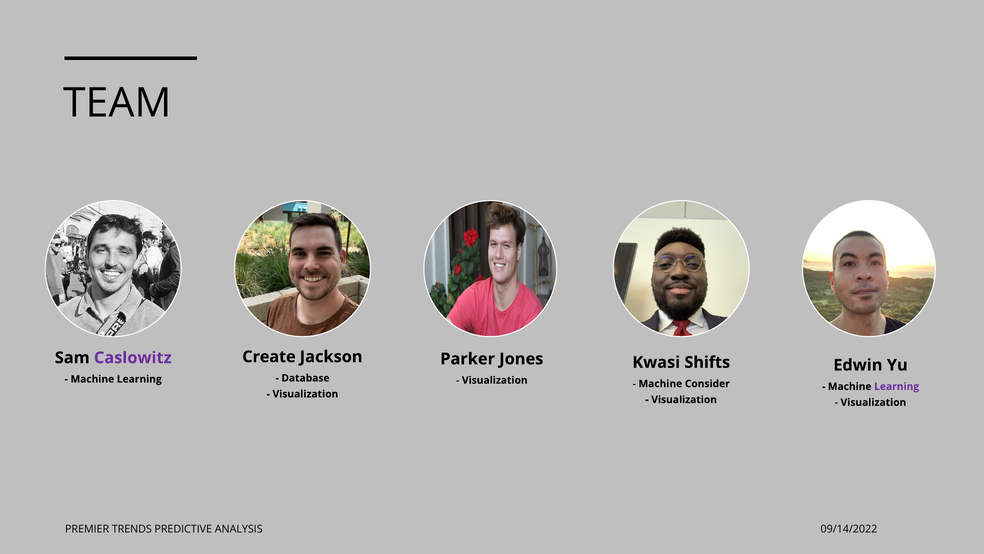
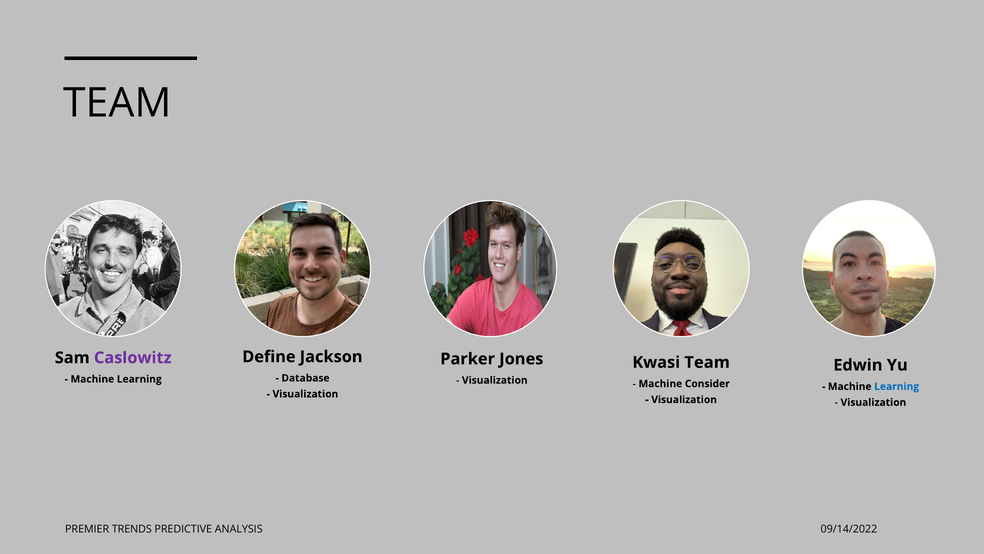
Create: Create -> Define
Kwasi Shifts: Shifts -> Team
Learning at (897, 386) colour: purple -> blue
